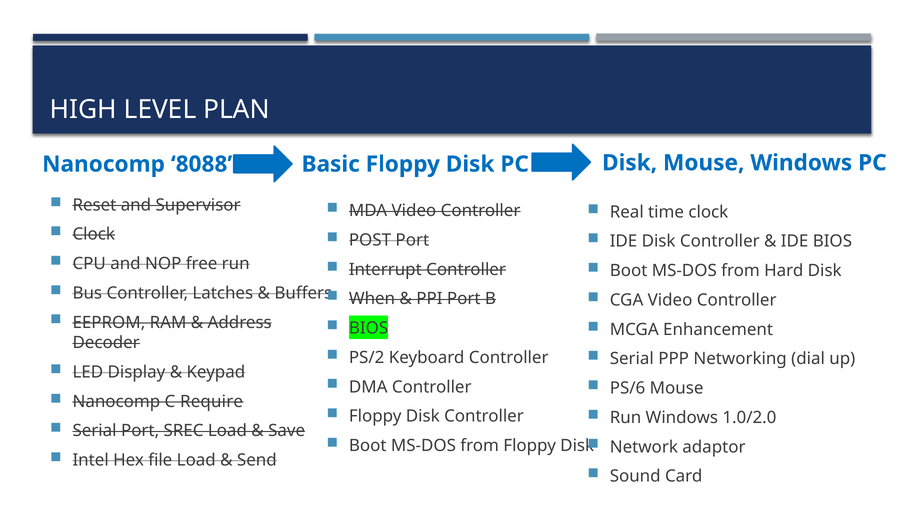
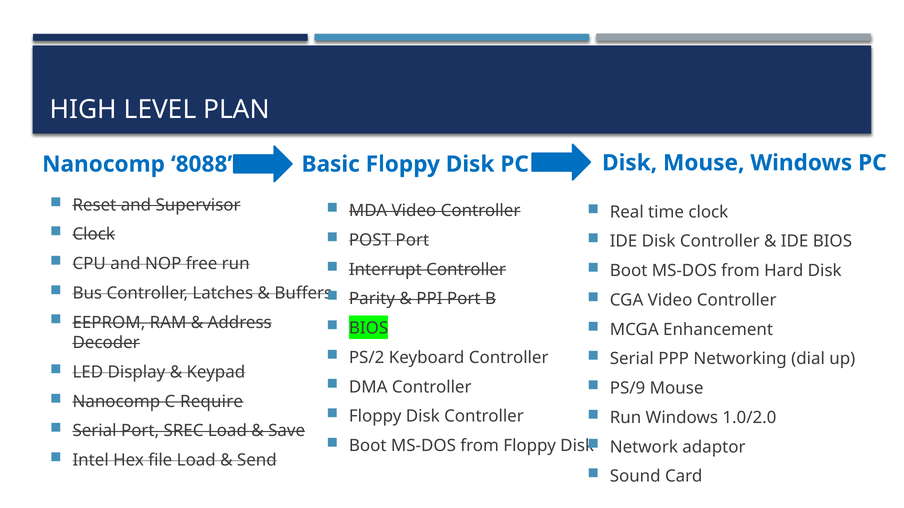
When: When -> Parity
PS/6: PS/6 -> PS/9
